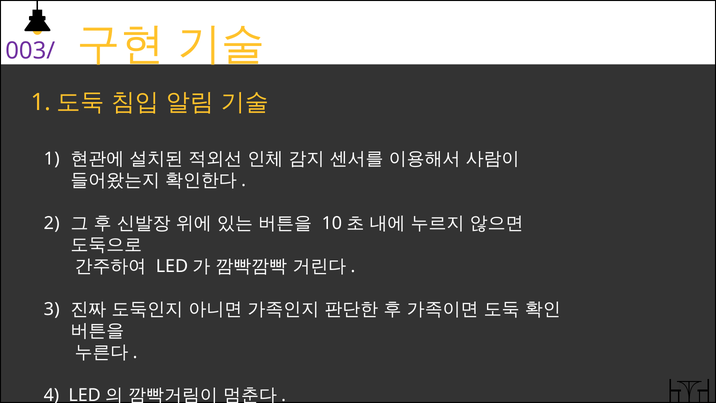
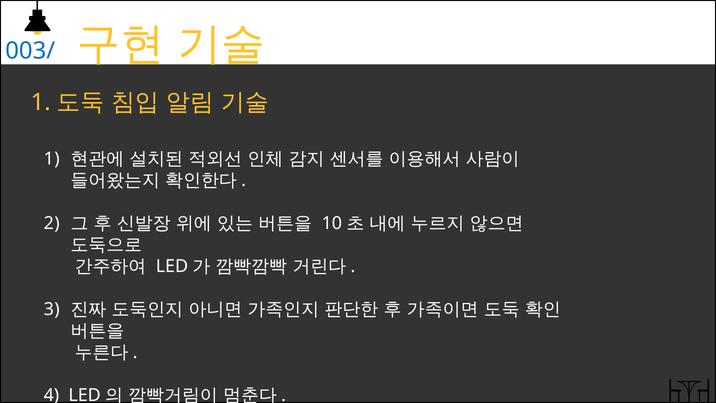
003/ colour: purple -> blue
